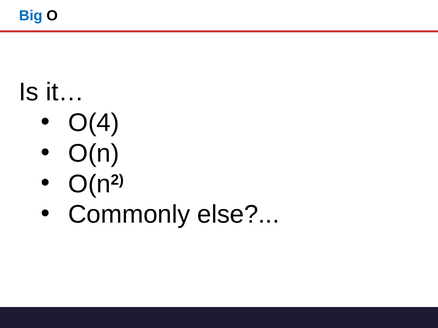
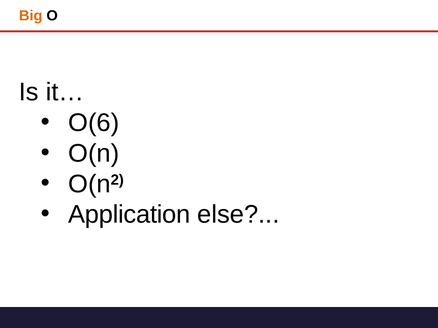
Big colour: blue -> orange
O(4: O(4 -> O(6
Commonly: Commonly -> Application
